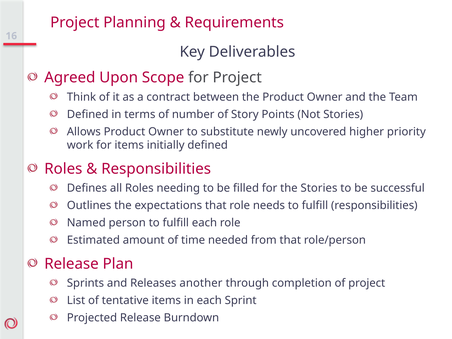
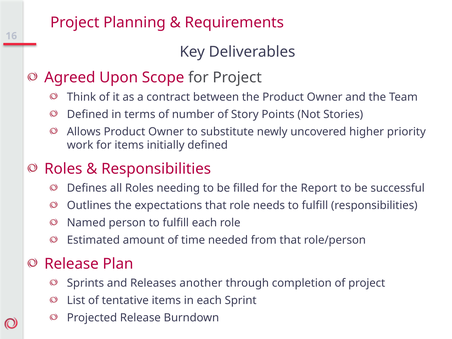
the Stories: Stories -> Report
